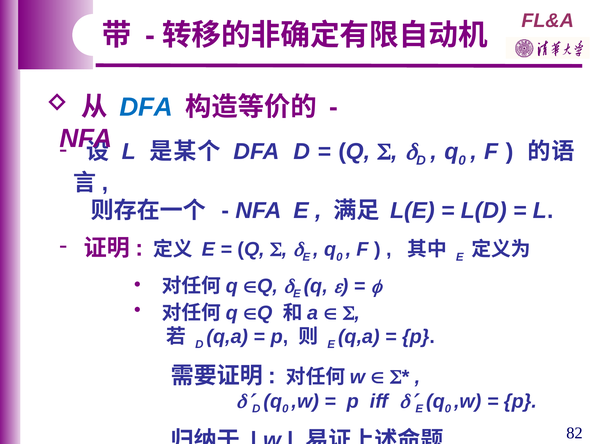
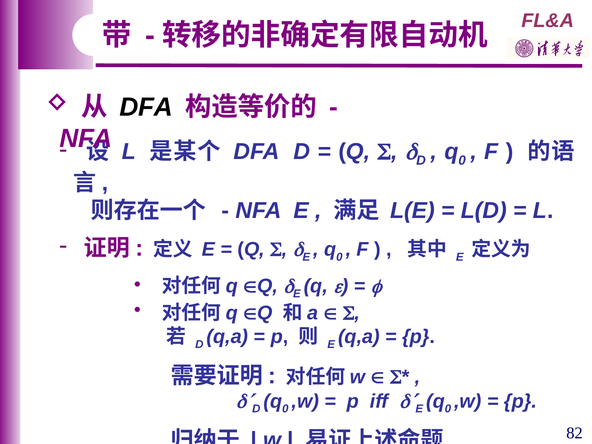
DFA at (146, 107) colour: blue -> black
